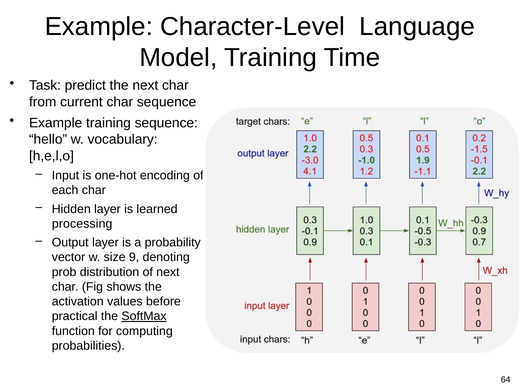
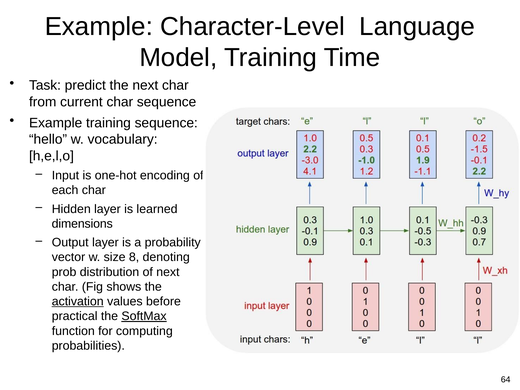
processing: processing -> dimensions
9: 9 -> 8
activation underline: none -> present
